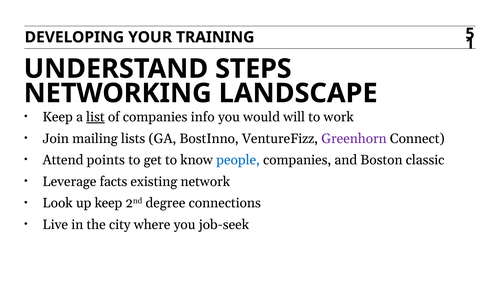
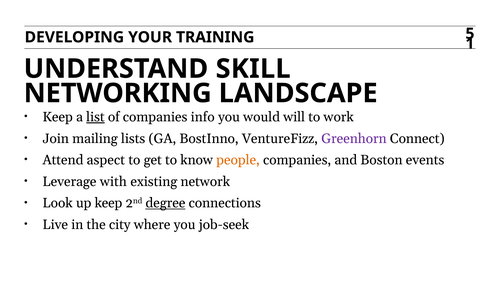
STEPS: STEPS -> SKILL
points: points -> aspect
people colour: blue -> orange
classic: classic -> events
facts: facts -> with
degree underline: none -> present
